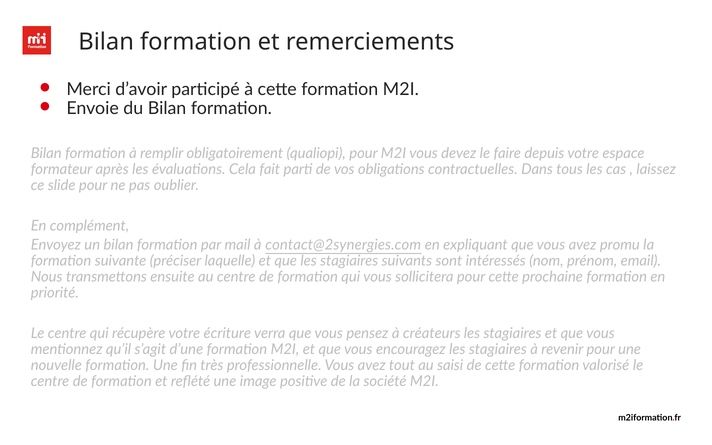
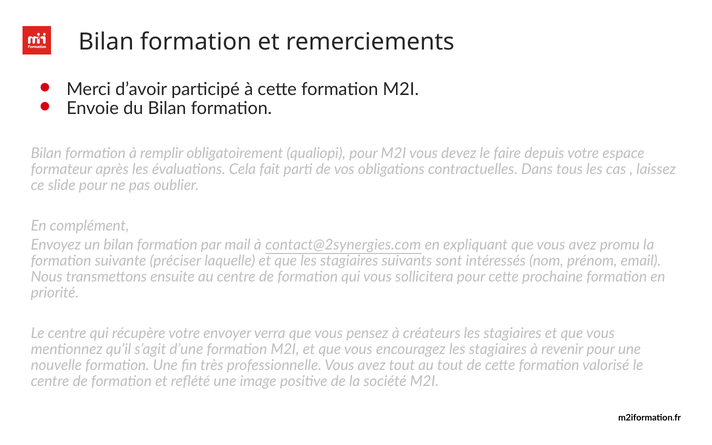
écriture: écriture -> envoyer
au saisi: saisi -> tout
